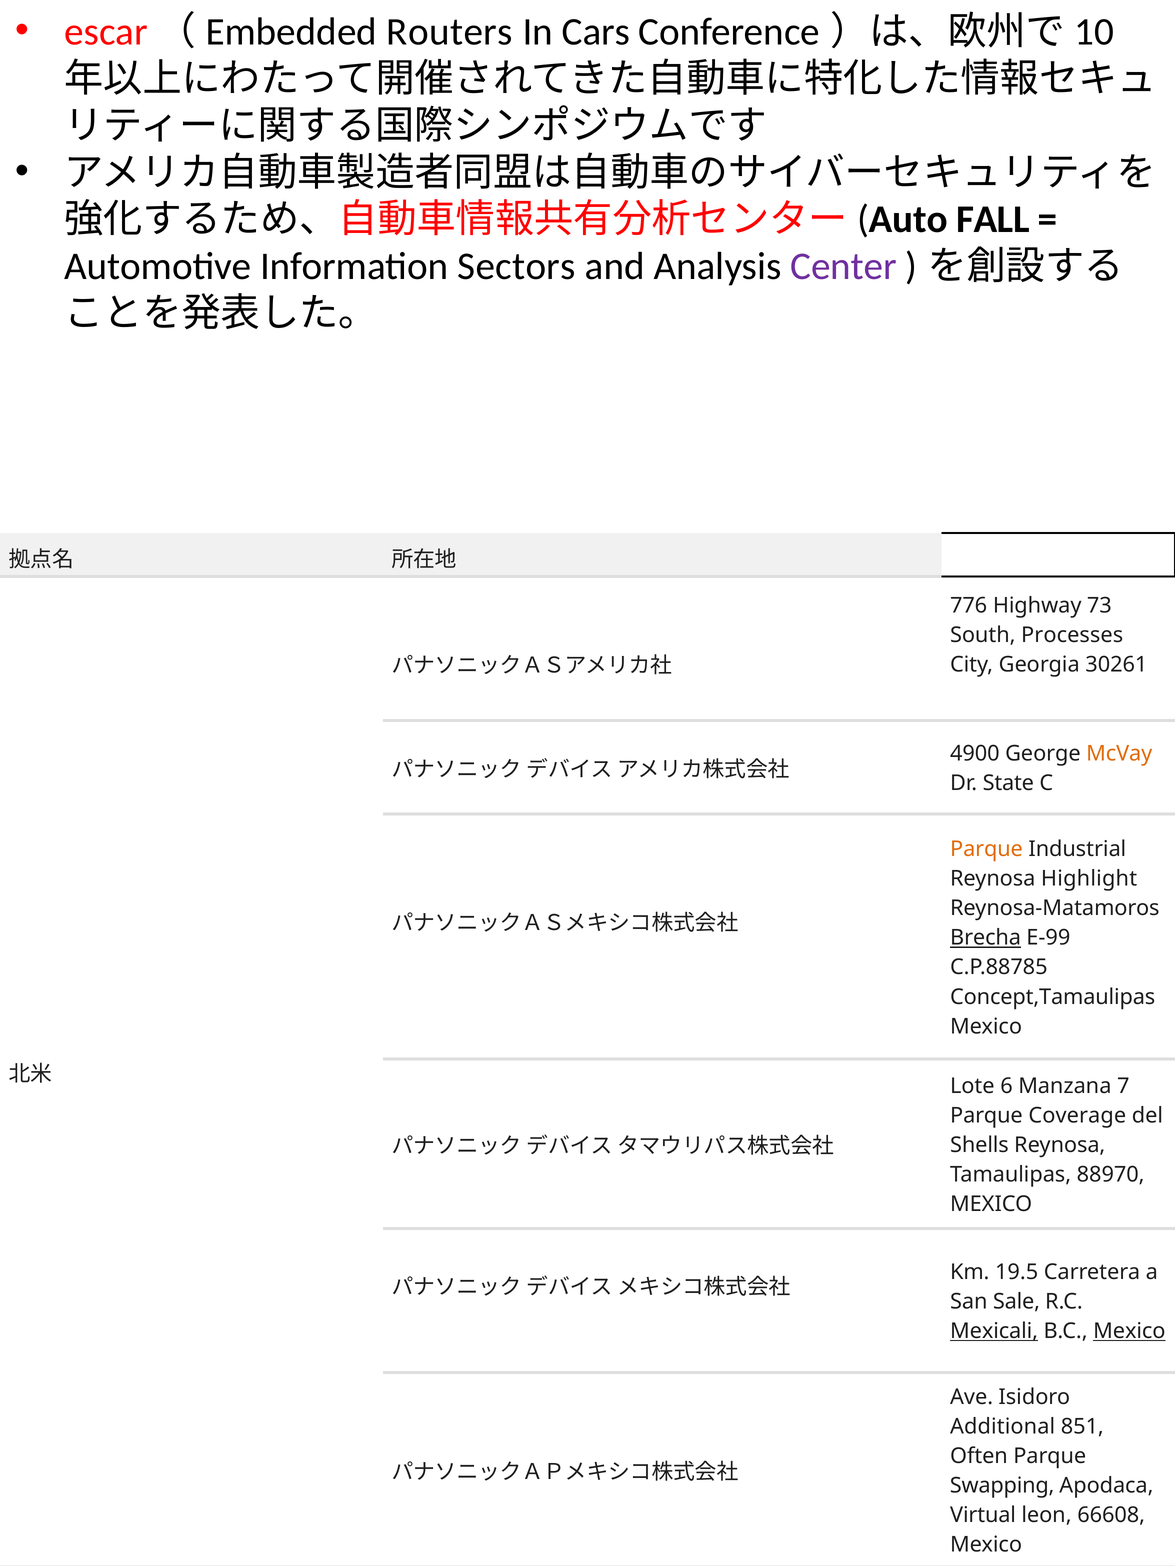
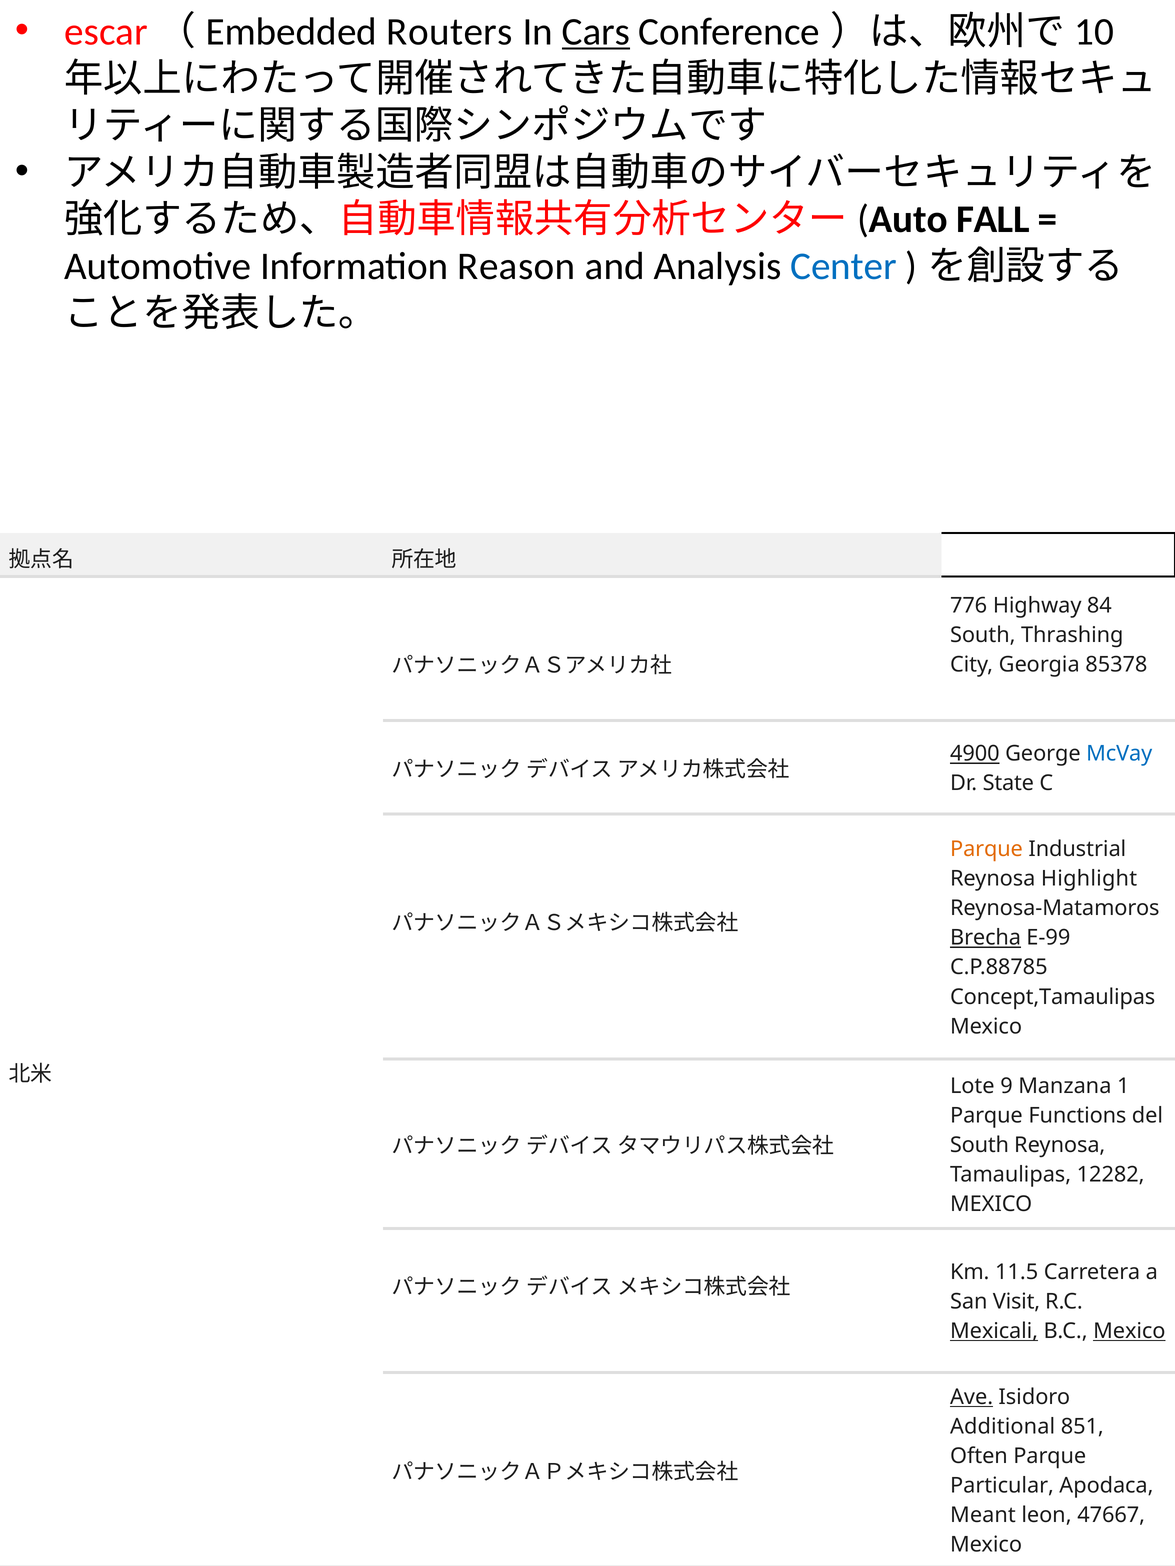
Cars underline: none -> present
Sectors: Sectors -> Reason
Center colour: purple -> blue
73: 73 -> 84
Processes: Processes -> Thrashing
30261: 30261 -> 85378
4900 underline: none -> present
McVay colour: orange -> blue
6: 6 -> 9
7: 7 -> 1
Coverage: Coverage -> Functions
Shells at (979, 1145): Shells -> South
88970: 88970 -> 12282
19.5: 19.5 -> 11.5
Sale: Sale -> Visit
Ave underline: none -> present
Swapping: Swapping -> Particular
Virtual: Virtual -> Meant
66608: 66608 -> 47667
